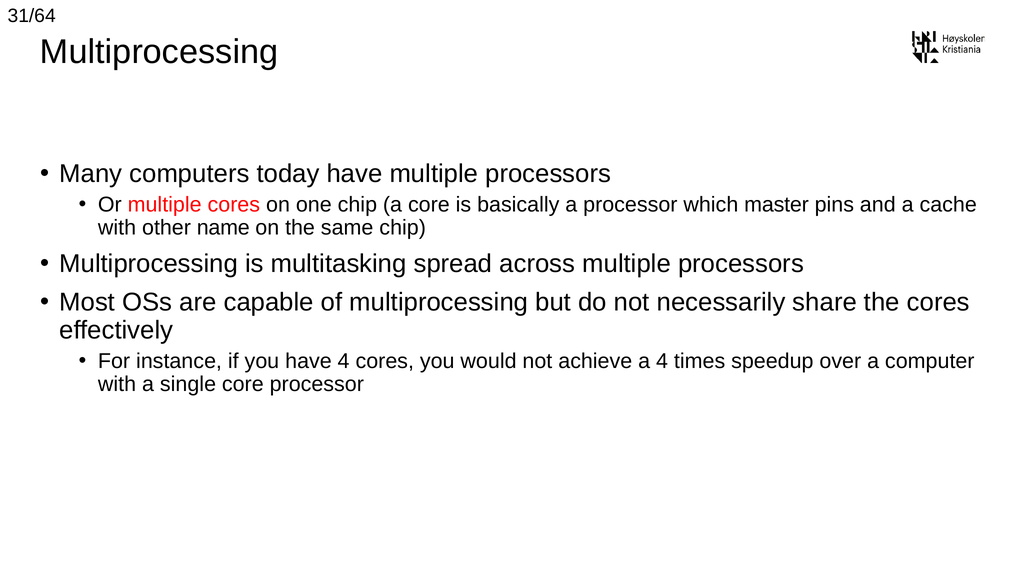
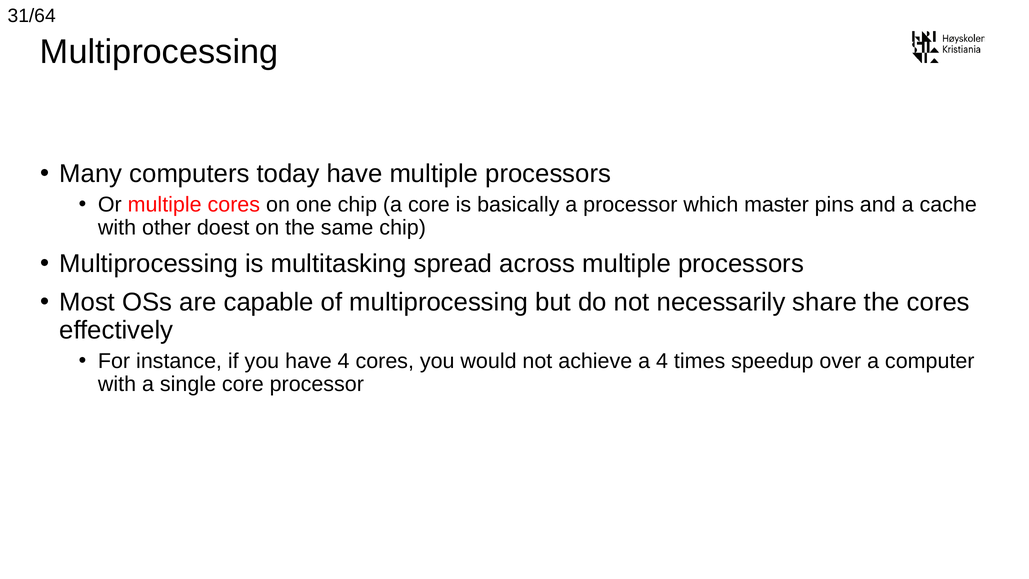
name: name -> doest
